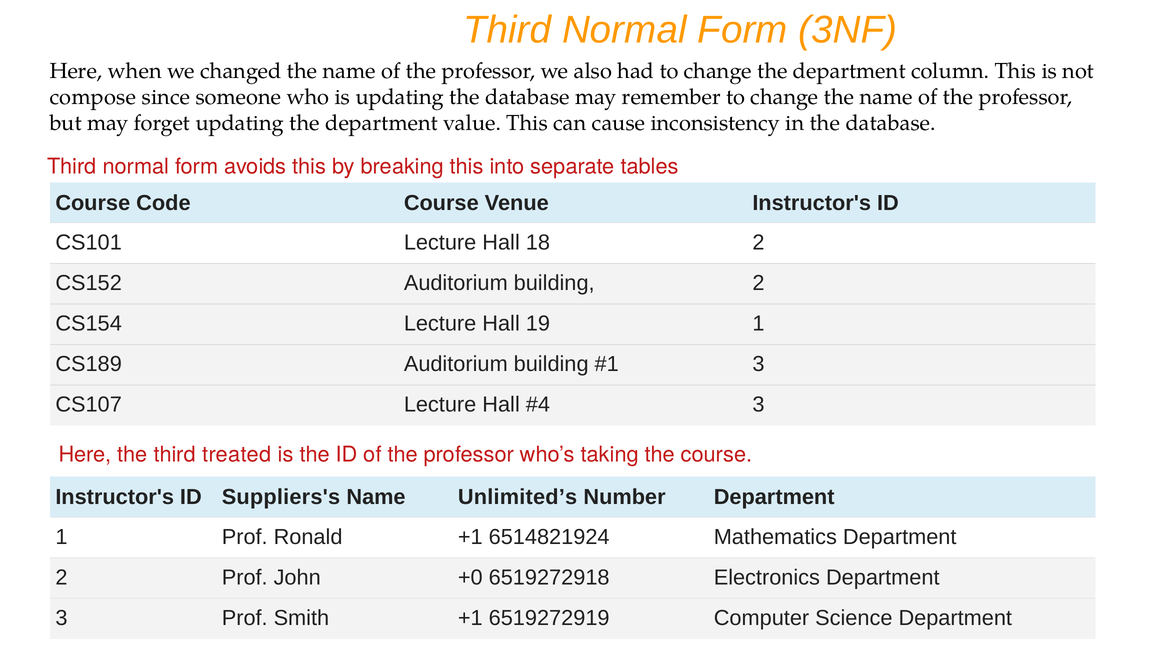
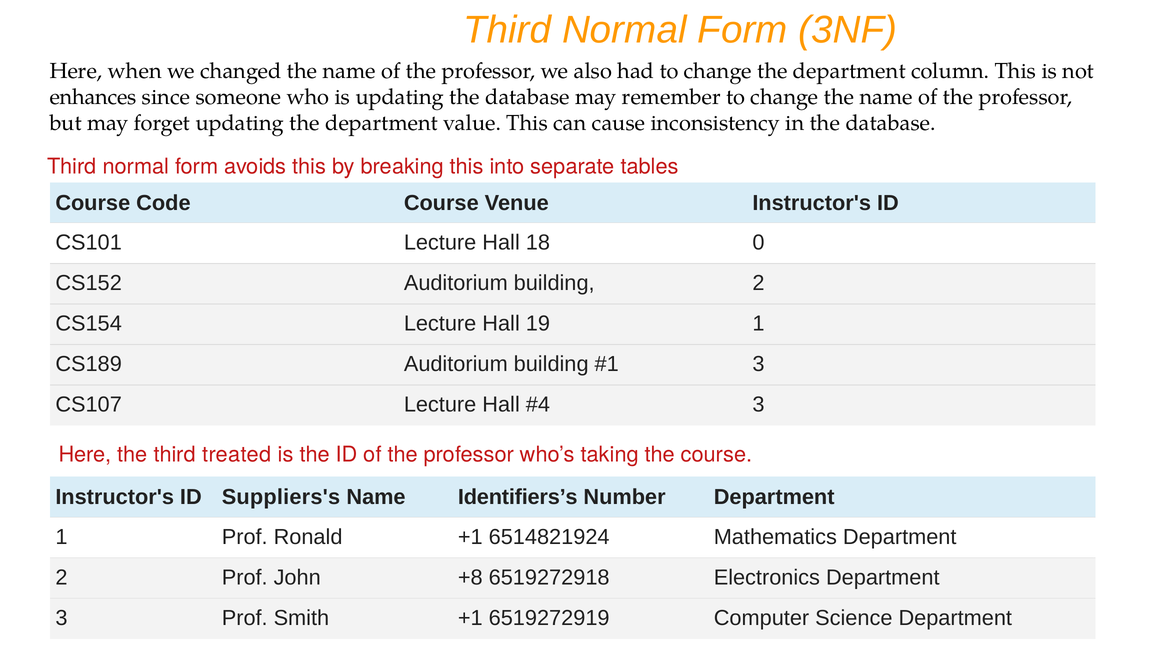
compose: compose -> enhances
18 2: 2 -> 0
Unlimited’s: Unlimited’s -> Identifiers’s
+0: +0 -> +8
